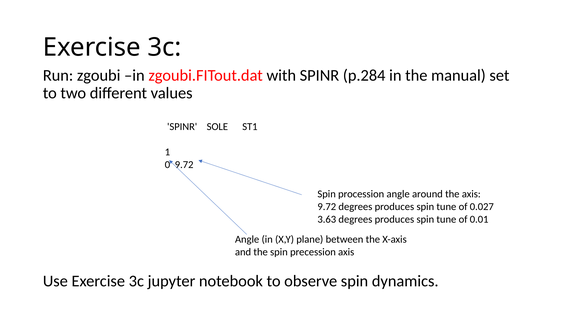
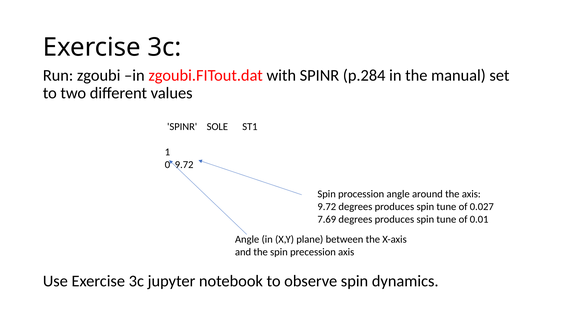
3.63: 3.63 -> 7.69
